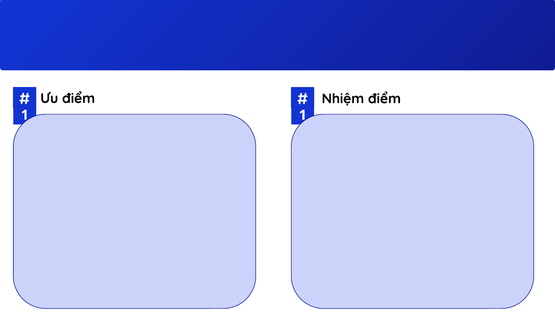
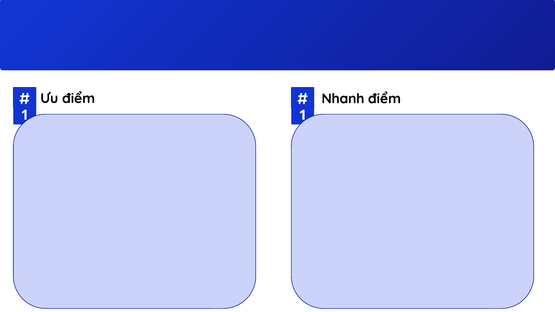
Nhiệm: Nhiệm -> Nhanh
